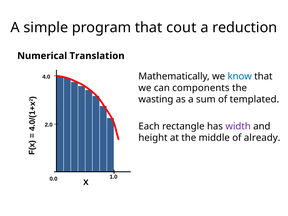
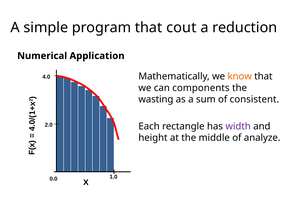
Translation: Translation -> Application
know colour: blue -> orange
templated: templated -> consistent
already: already -> analyze
